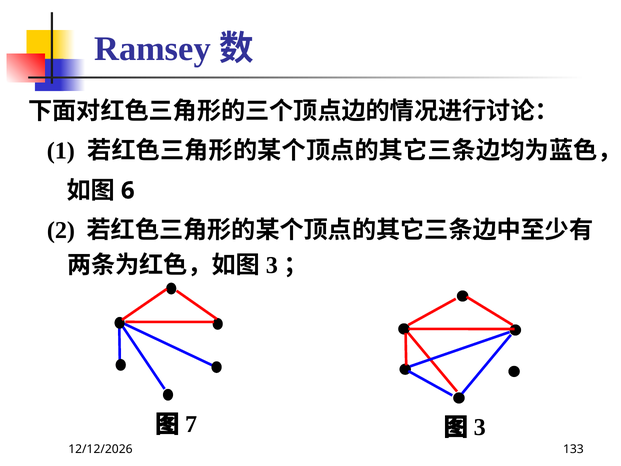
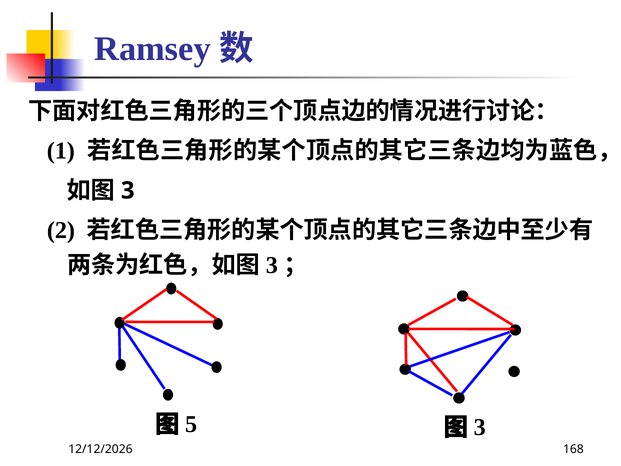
6 at (128, 190): 6 -> 3
7: 7 -> 5
133: 133 -> 168
